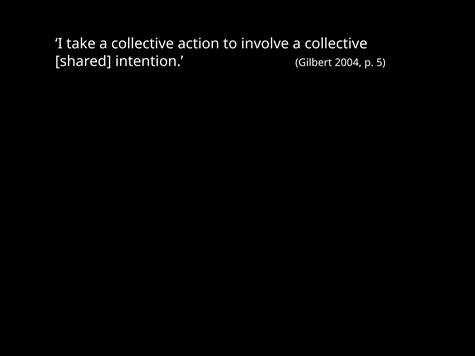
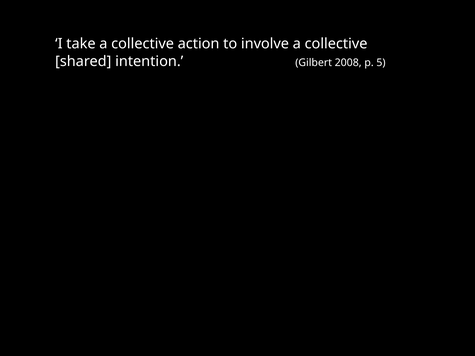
2004: 2004 -> 2008
